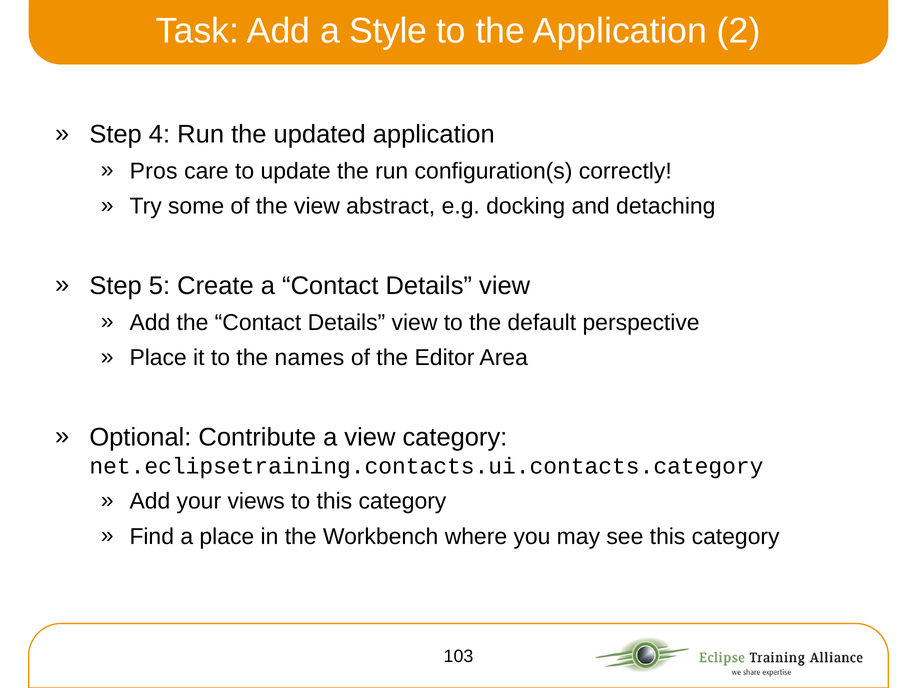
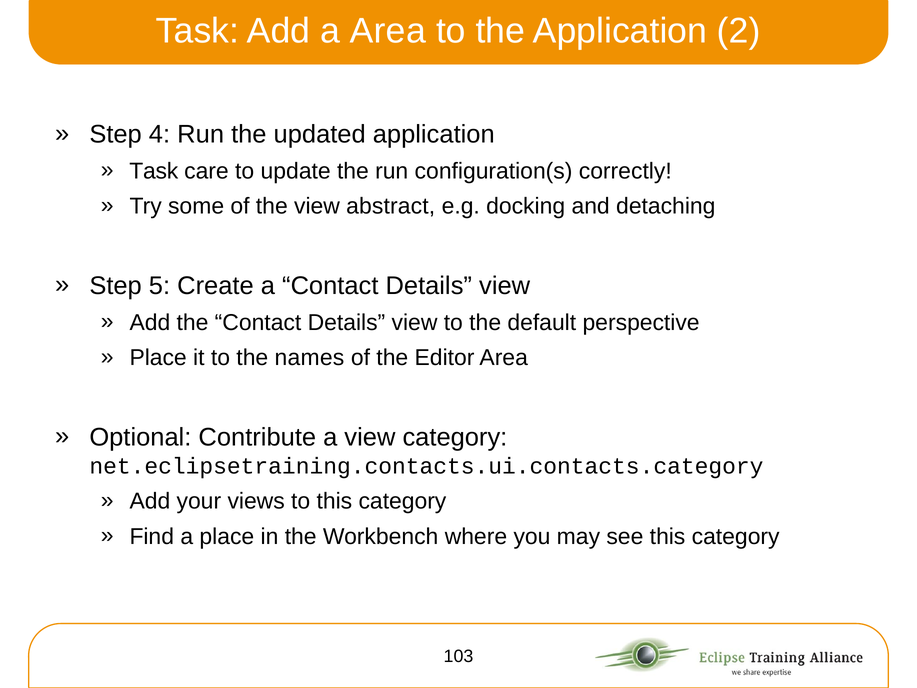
a Style: Style -> Area
Pros at (154, 171): Pros -> Task
